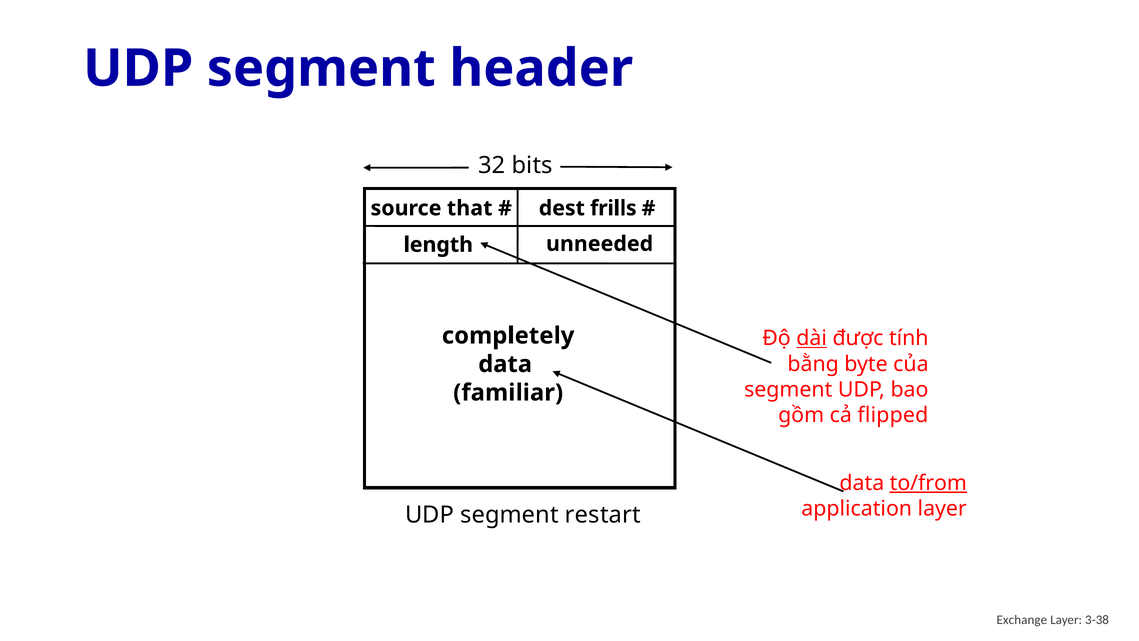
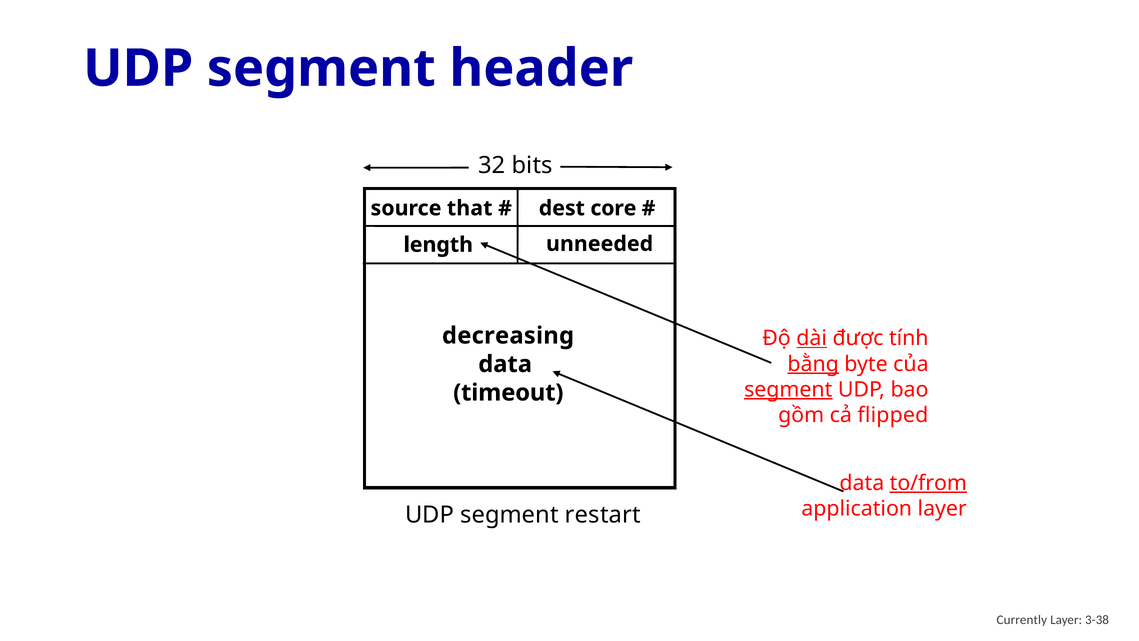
frills: frills -> core
completely: completely -> decreasing
bằng underline: none -> present
segment at (788, 389) underline: none -> present
familiar: familiar -> timeout
Exchange: Exchange -> Currently
